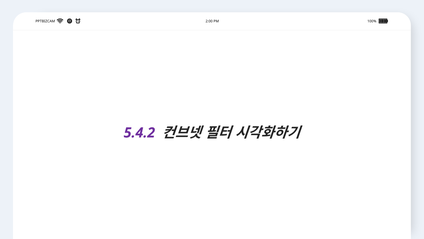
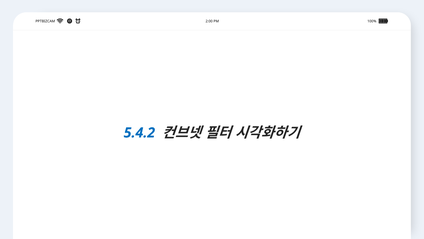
5.4.2 colour: purple -> blue
